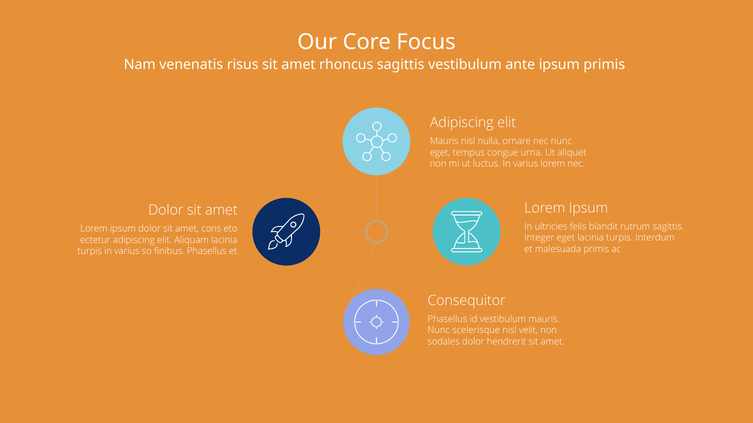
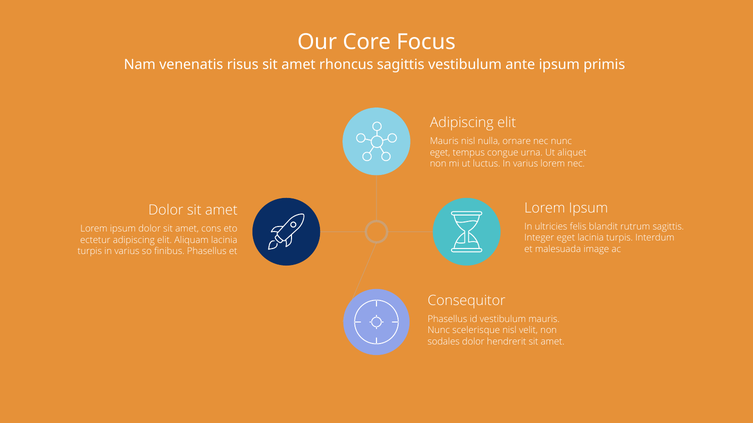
malesuada primis: primis -> image
